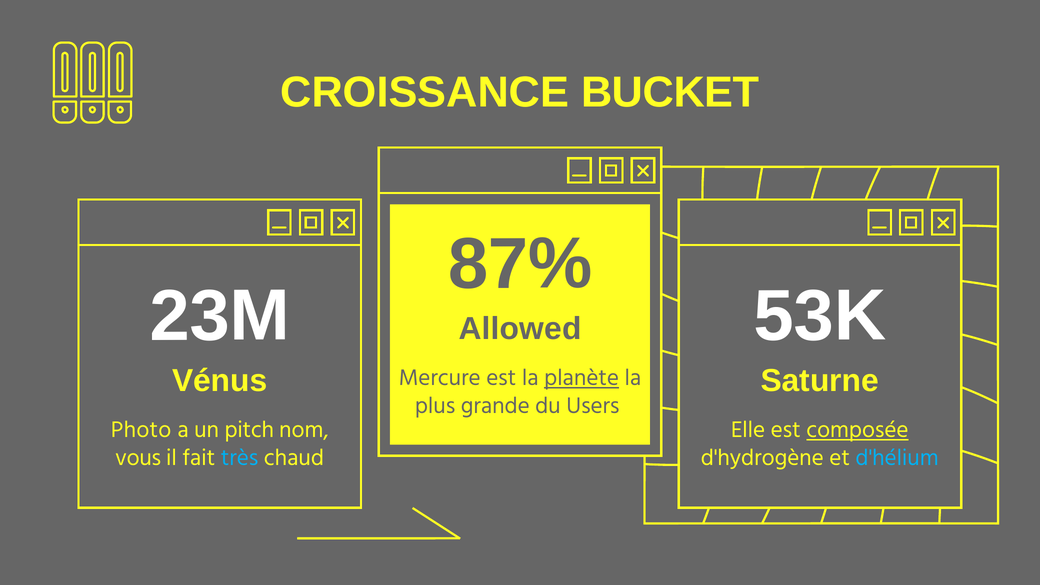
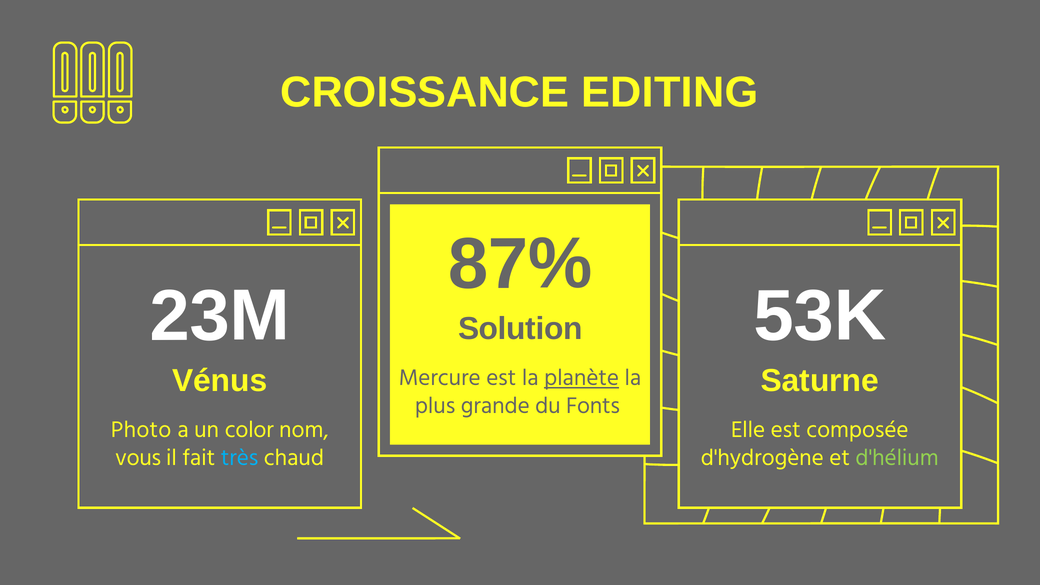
BUCKET: BUCKET -> EDITING
Allowed: Allowed -> Solution
Users: Users -> Fonts
pitch: pitch -> color
composée underline: present -> none
d'hélium colour: light blue -> light green
